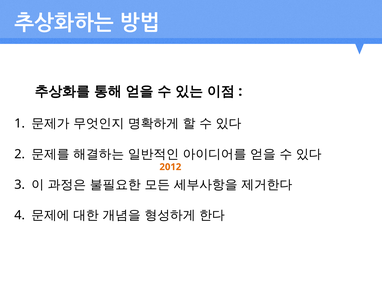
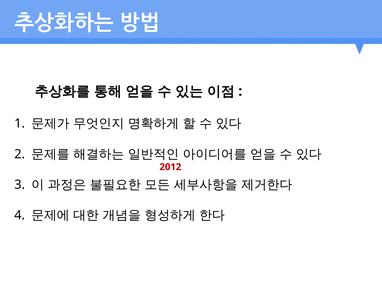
2012 colour: orange -> red
